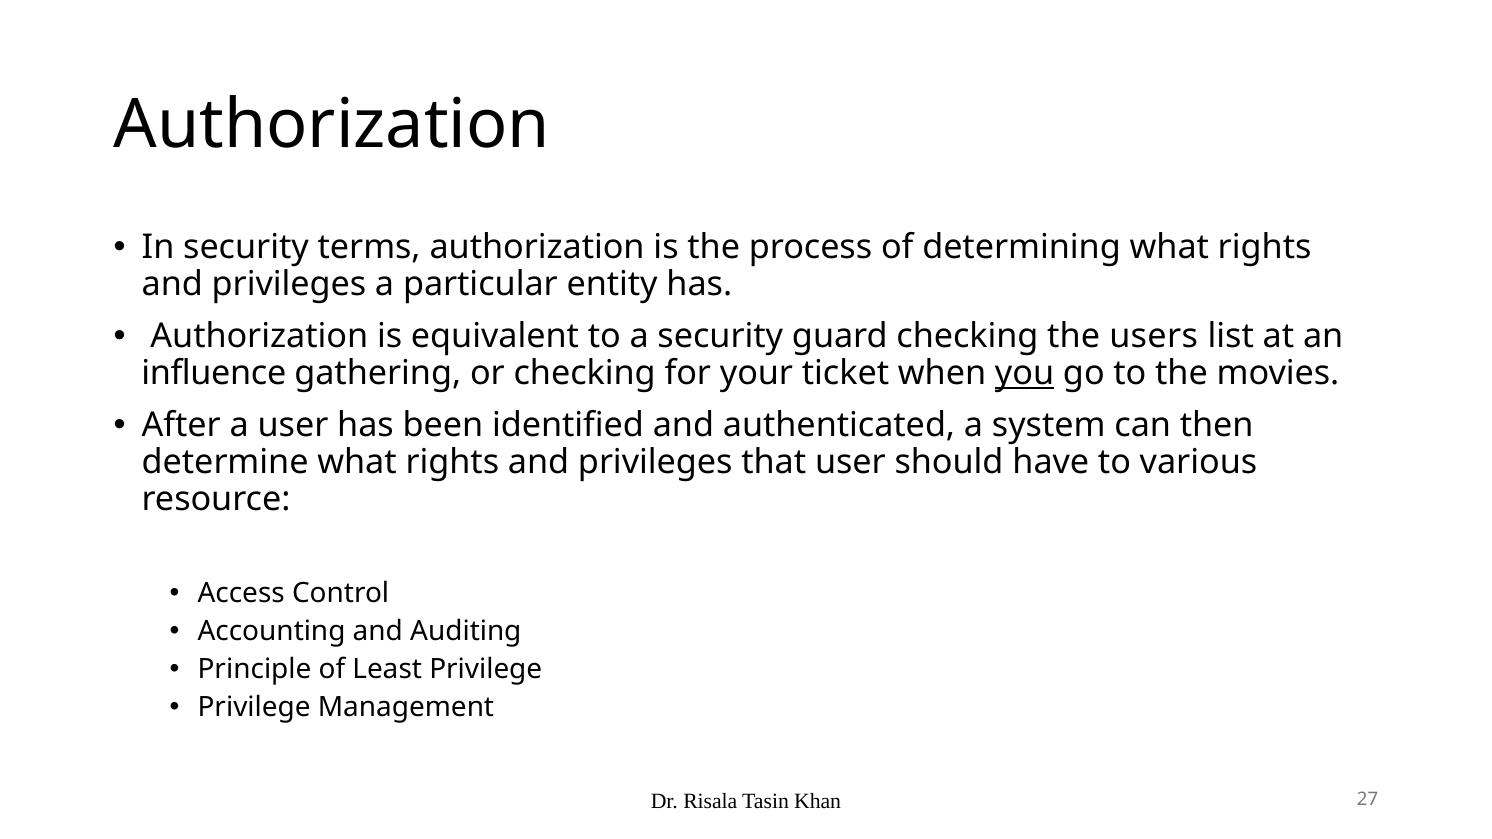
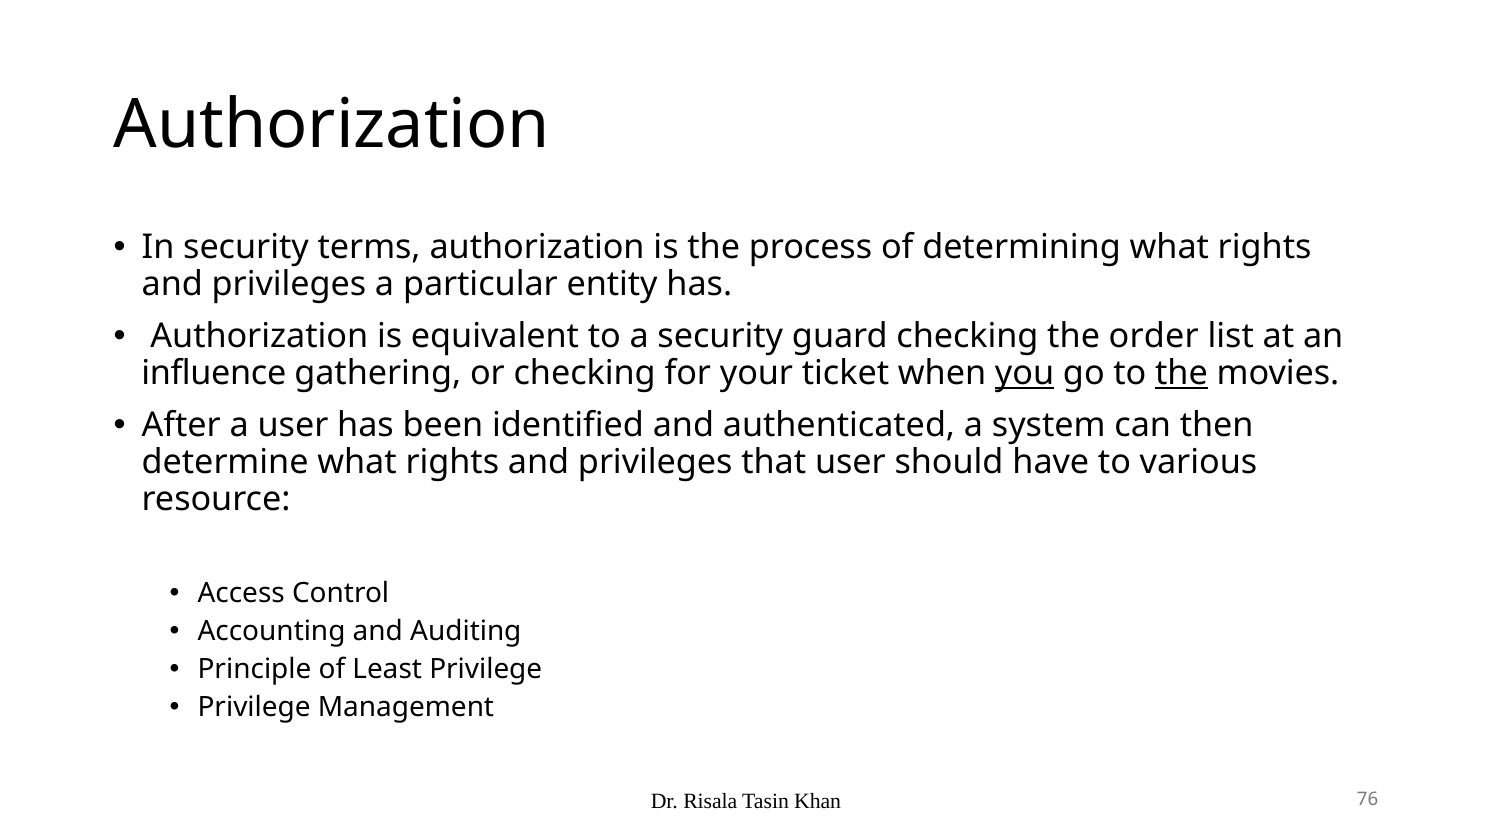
users: users -> order
the at (1182, 373) underline: none -> present
27: 27 -> 76
